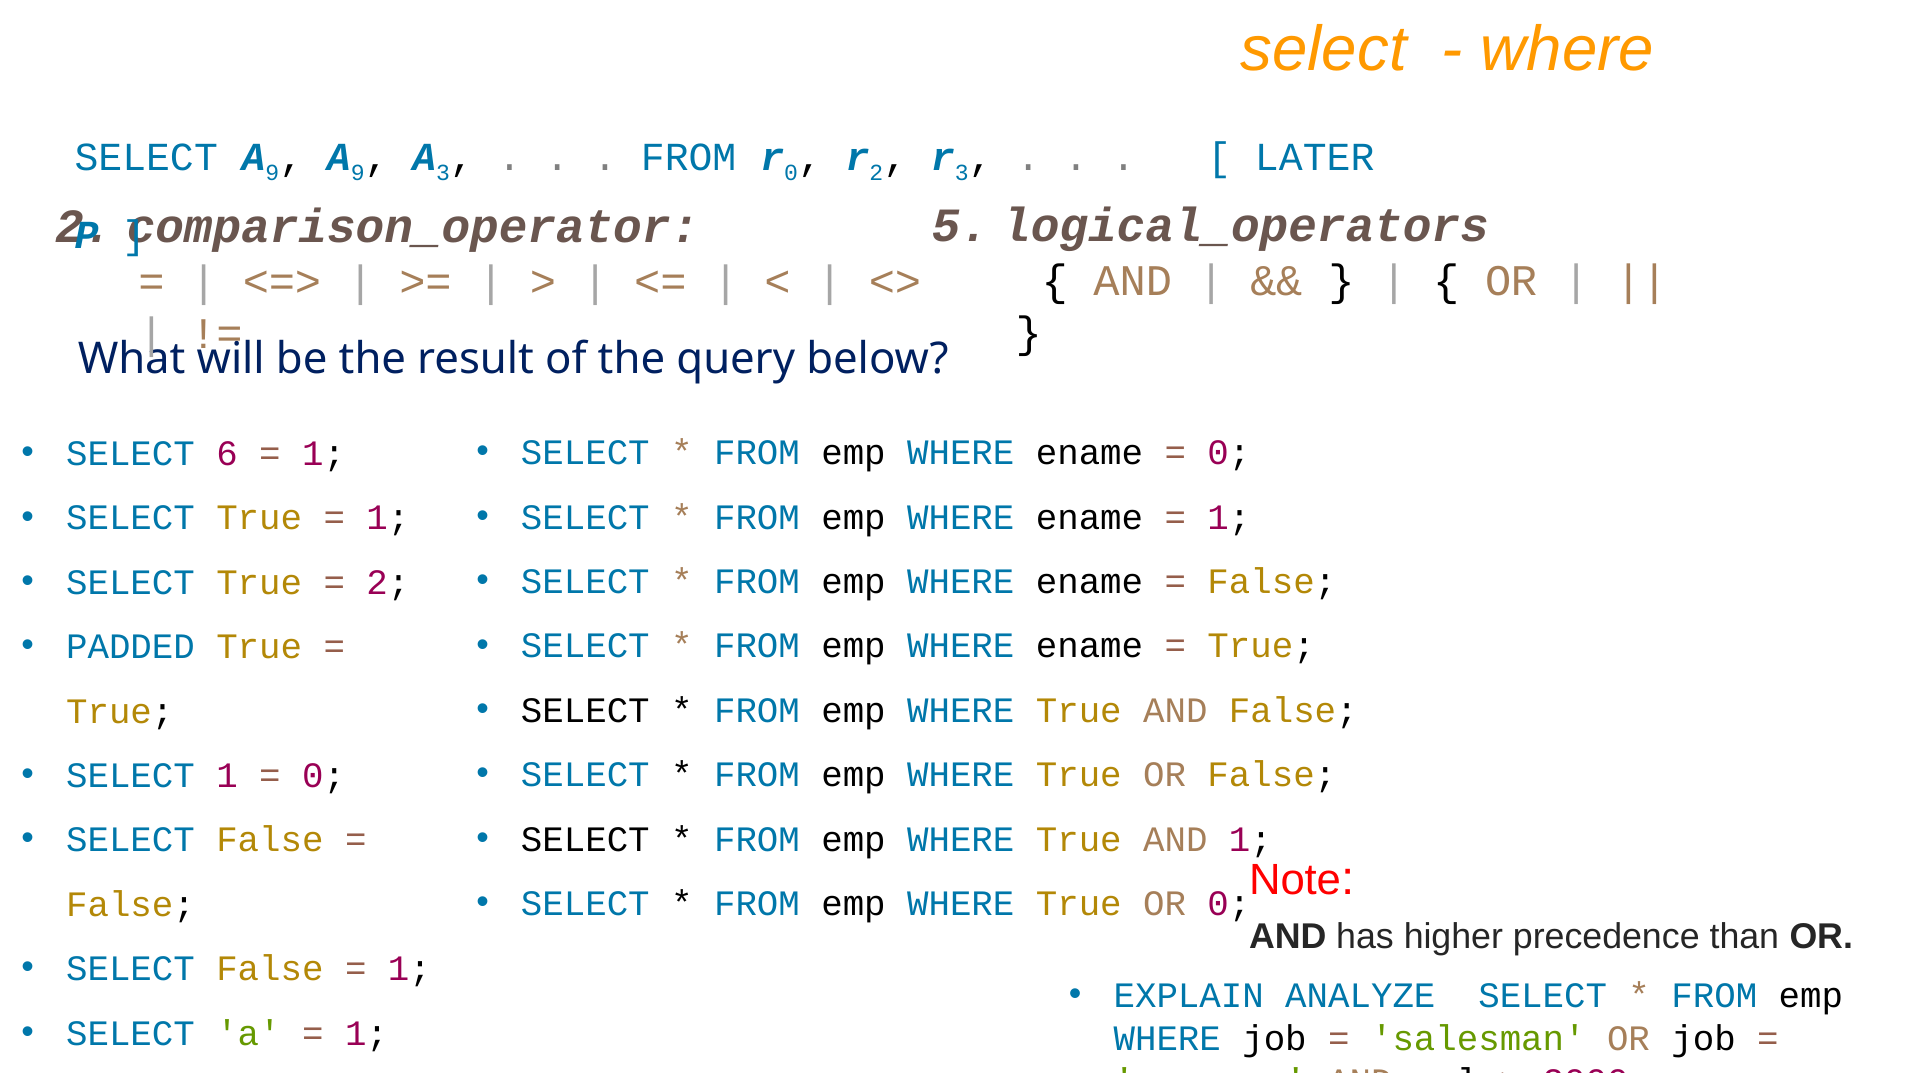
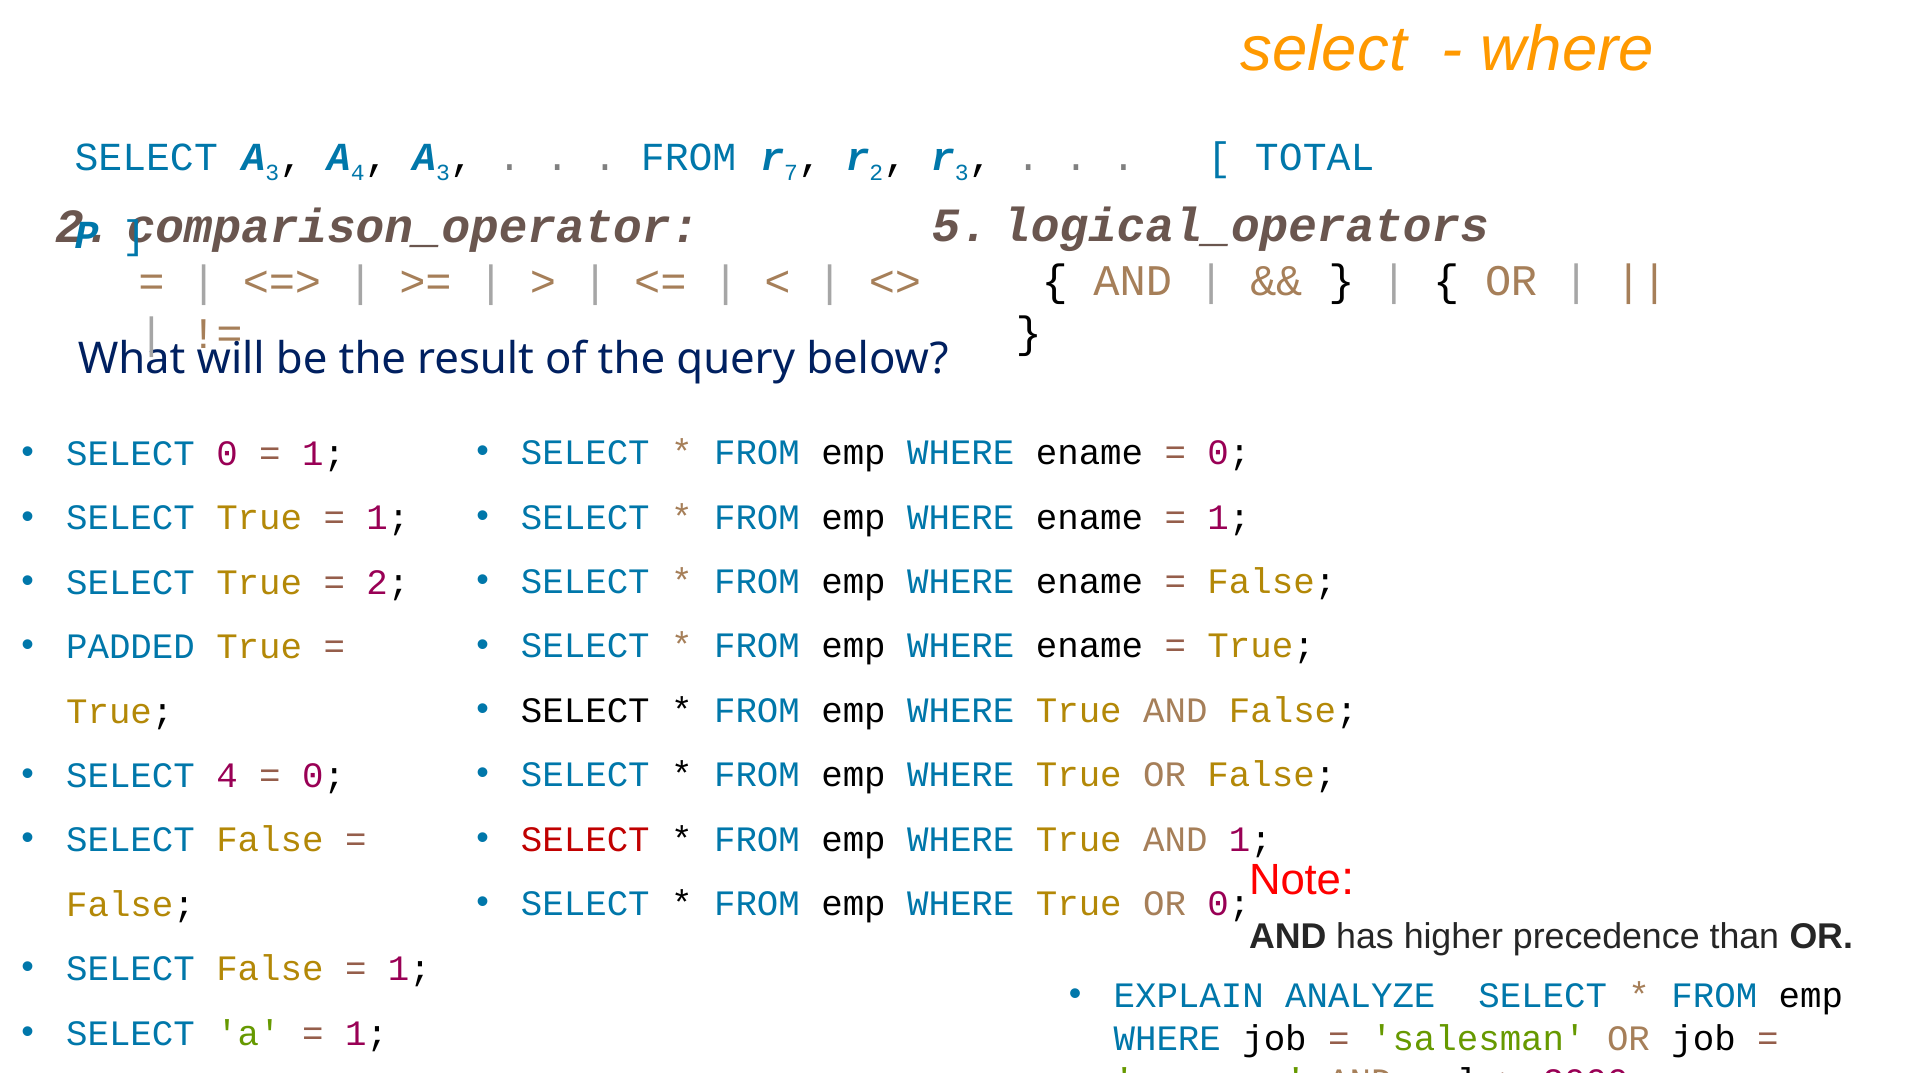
SELECT A 9: 9 -> 3
9 at (358, 173): 9 -> 4
0 at (791, 173): 0 -> 7
LATER: LATER -> TOTAL
SELECT 6: 6 -> 0
SELECT 1: 1 -> 4
SELECT at (585, 839) colour: black -> red
